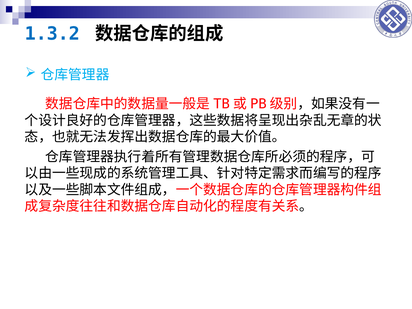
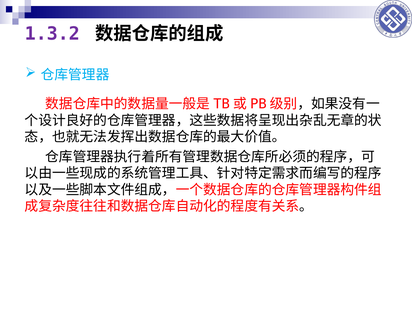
1.3.2 colour: blue -> purple
